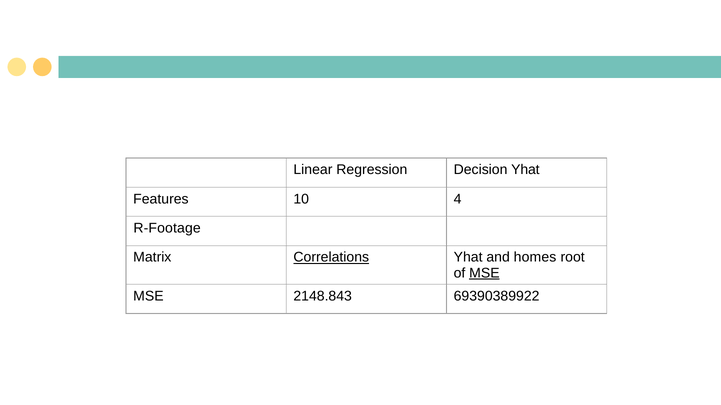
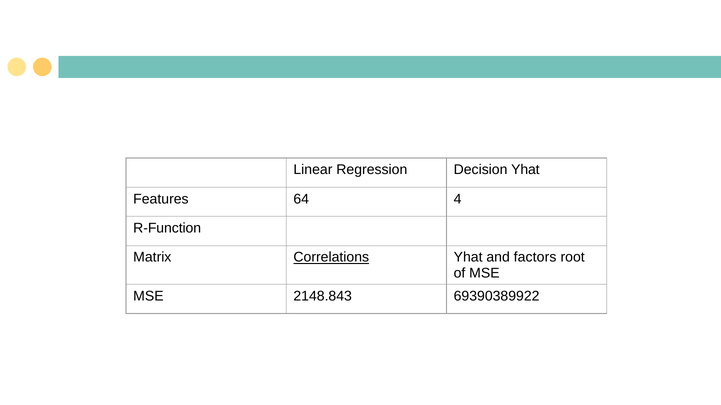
10: 10 -> 64
R-Footage: R-Footage -> R-Function
homes: homes -> factors
MSE at (484, 273) underline: present -> none
